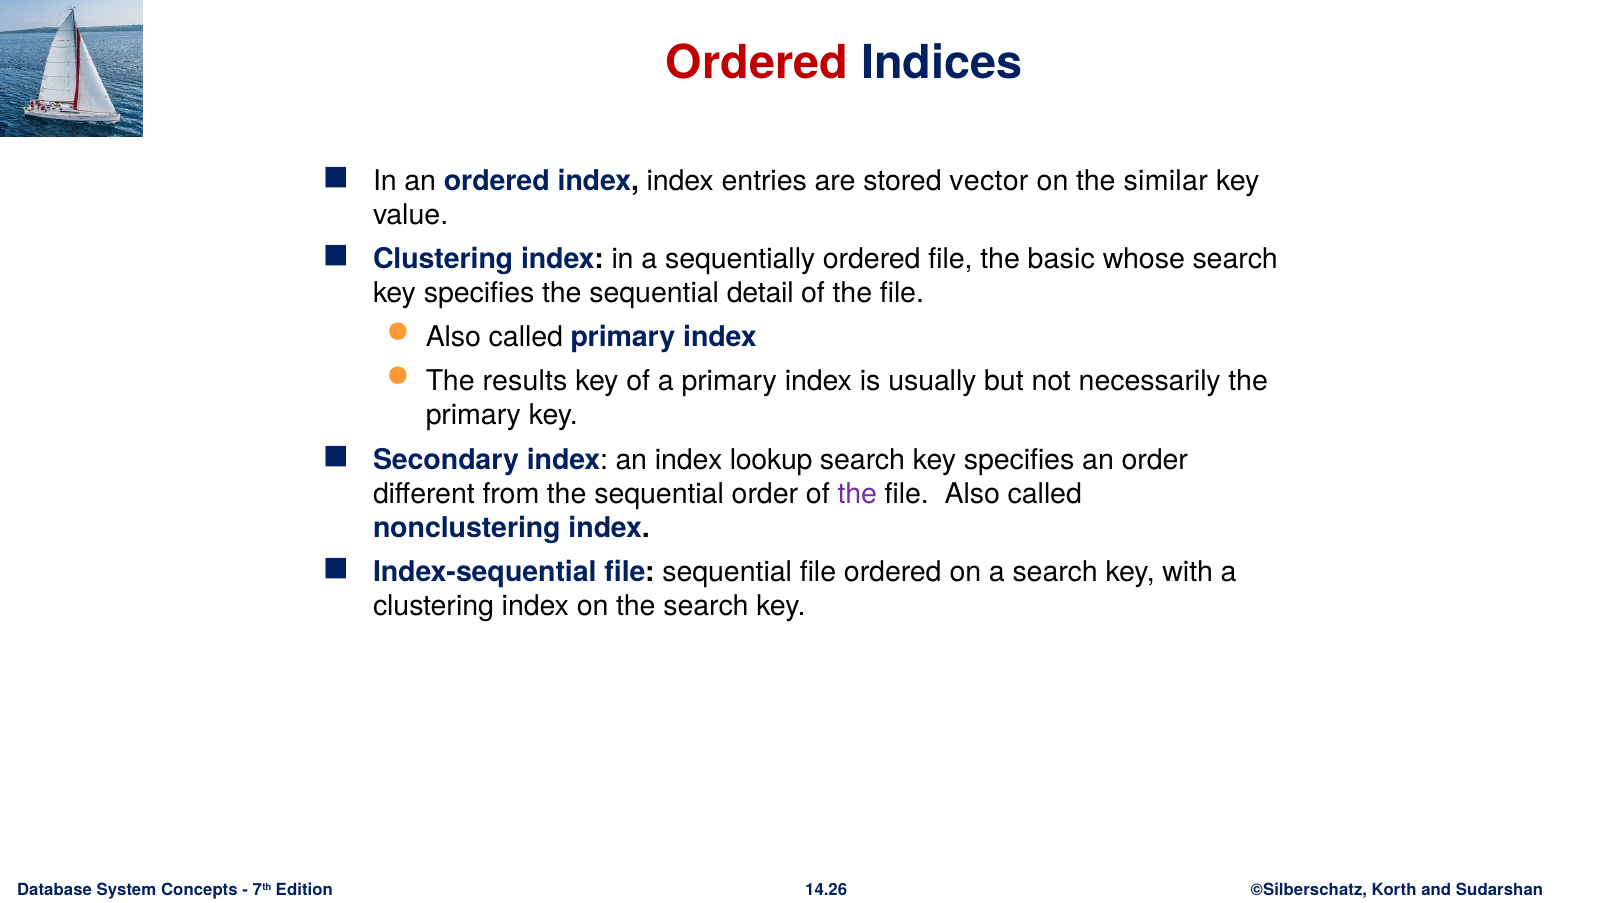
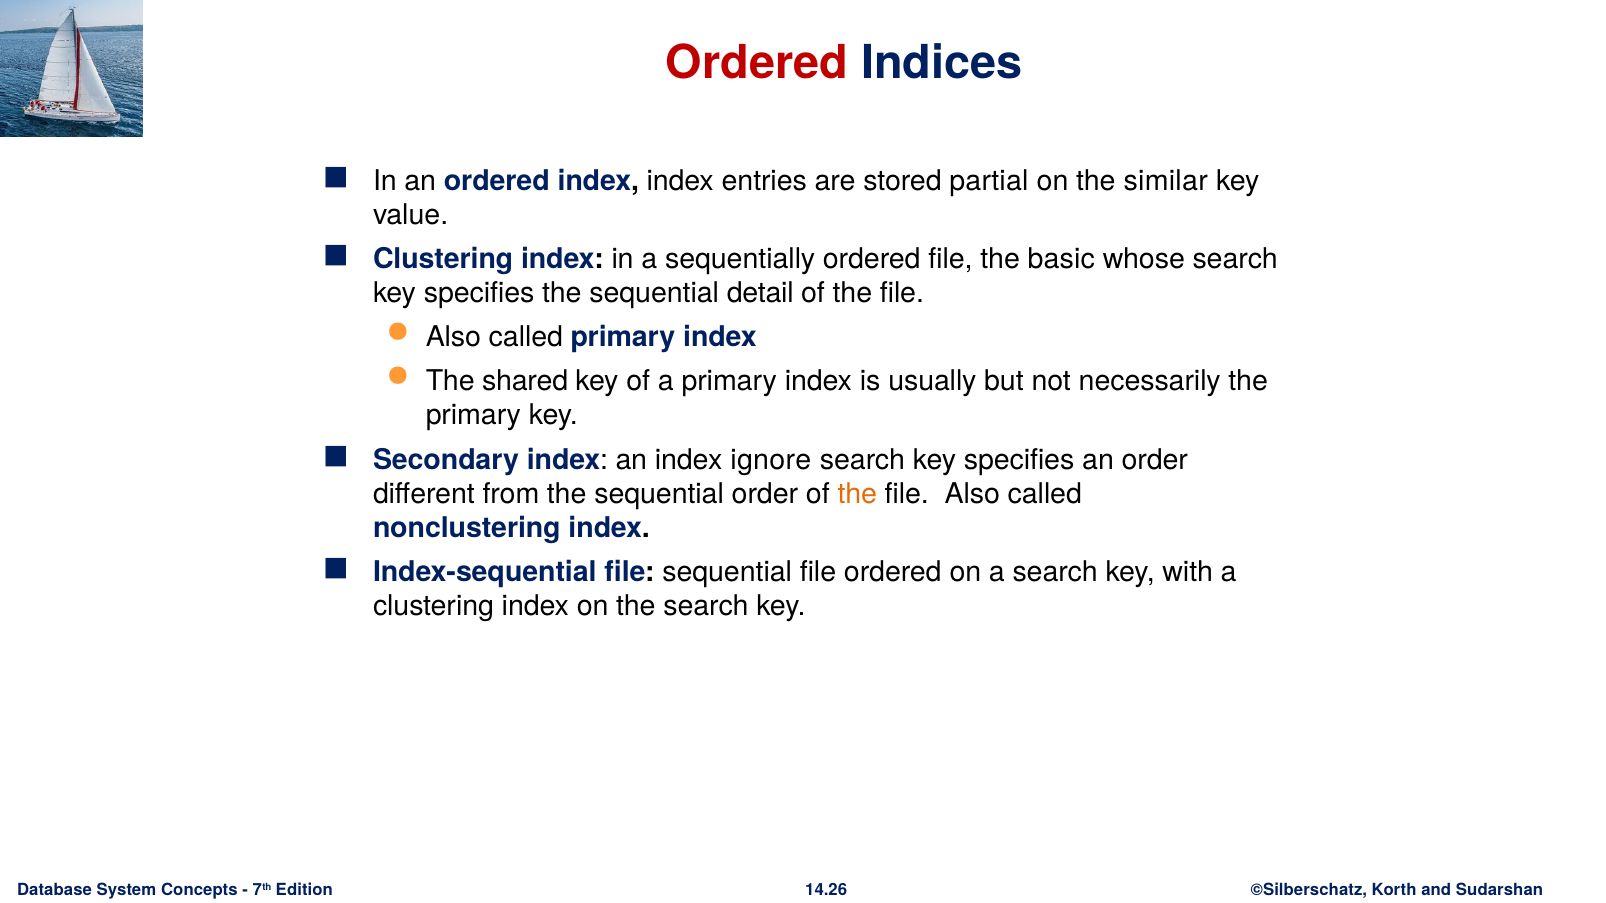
vector: vector -> partial
results: results -> shared
lookup: lookup -> ignore
the at (857, 494) colour: purple -> orange
